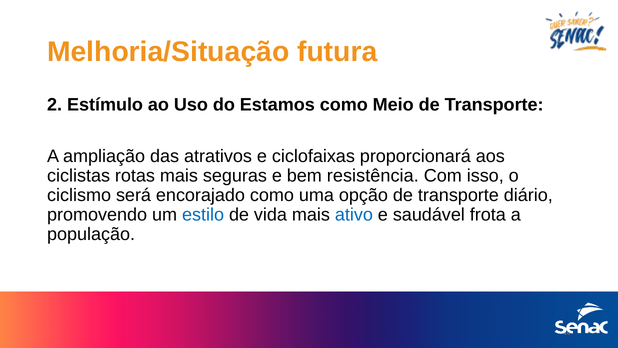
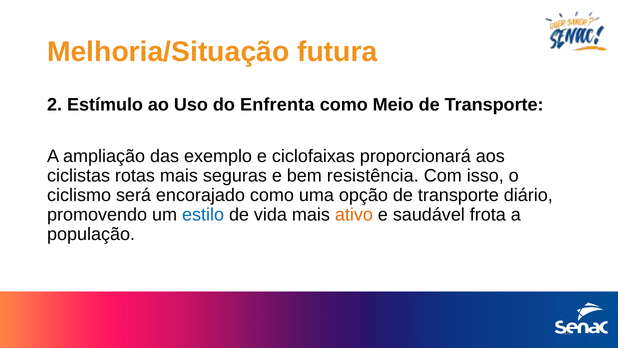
Estamos: Estamos -> Enfrenta
atrativos: atrativos -> exemplo
ativo colour: blue -> orange
